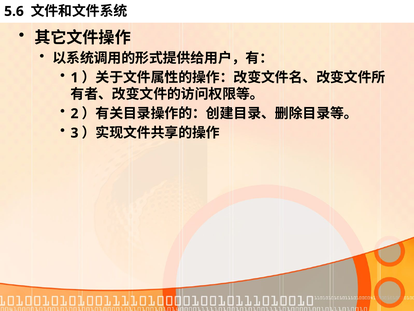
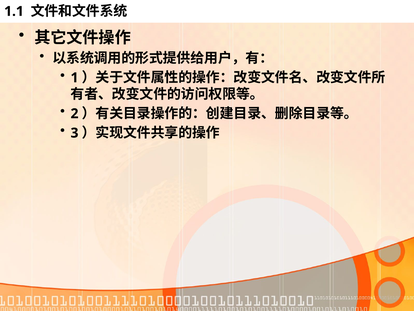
5.6: 5.6 -> 1.1
